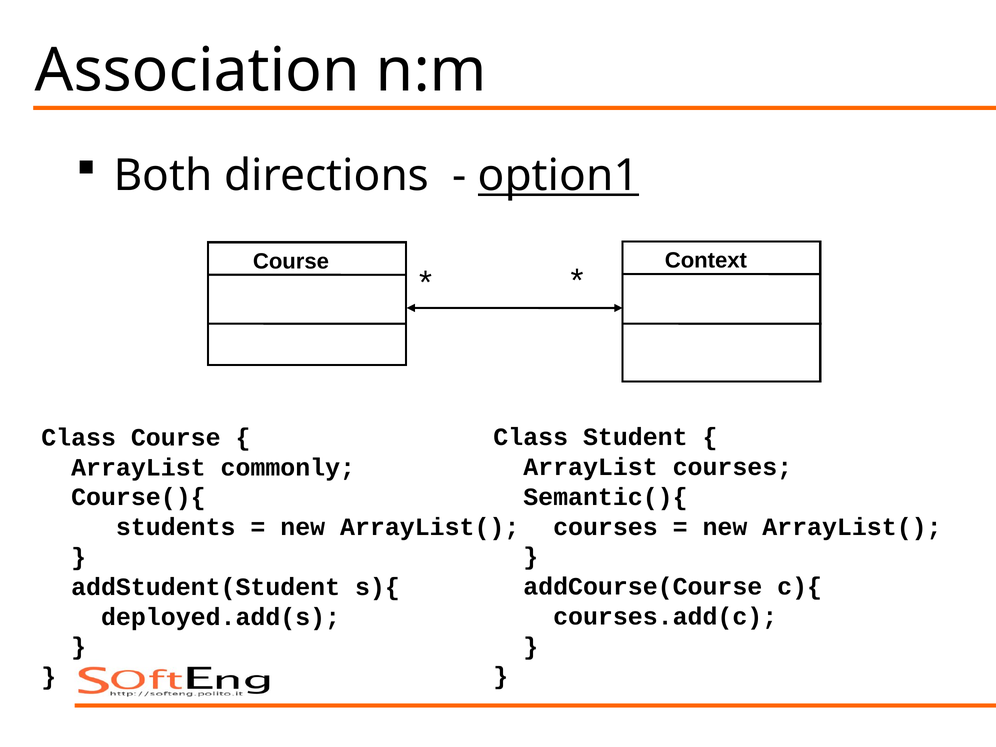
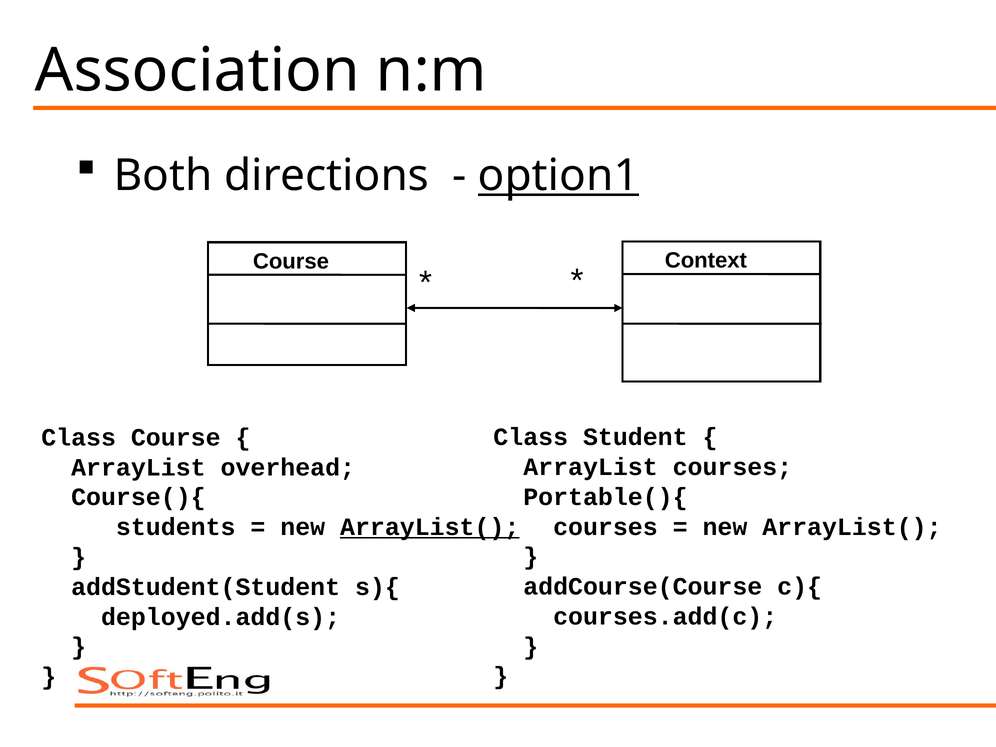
commonly: commonly -> overhead
Semantic(){: Semantic(){ -> Portable(){
ArrayList( at (430, 527) underline: none -> present
